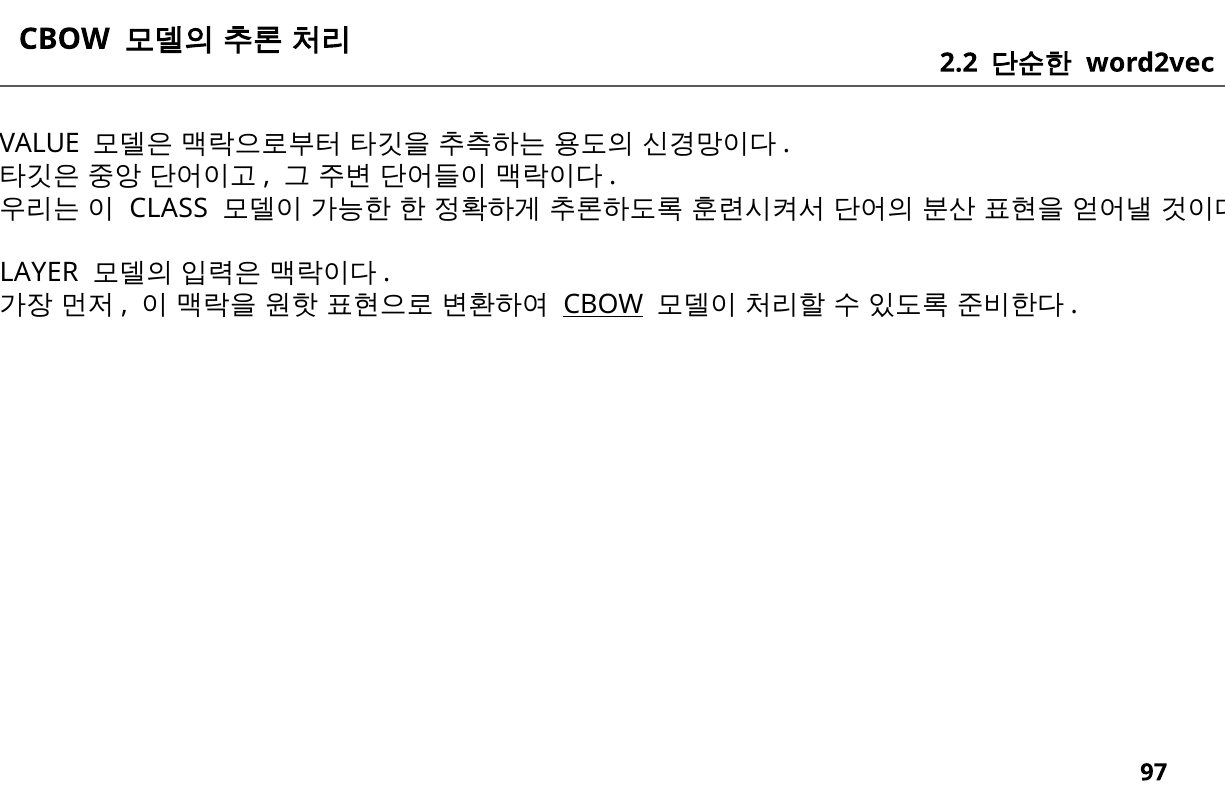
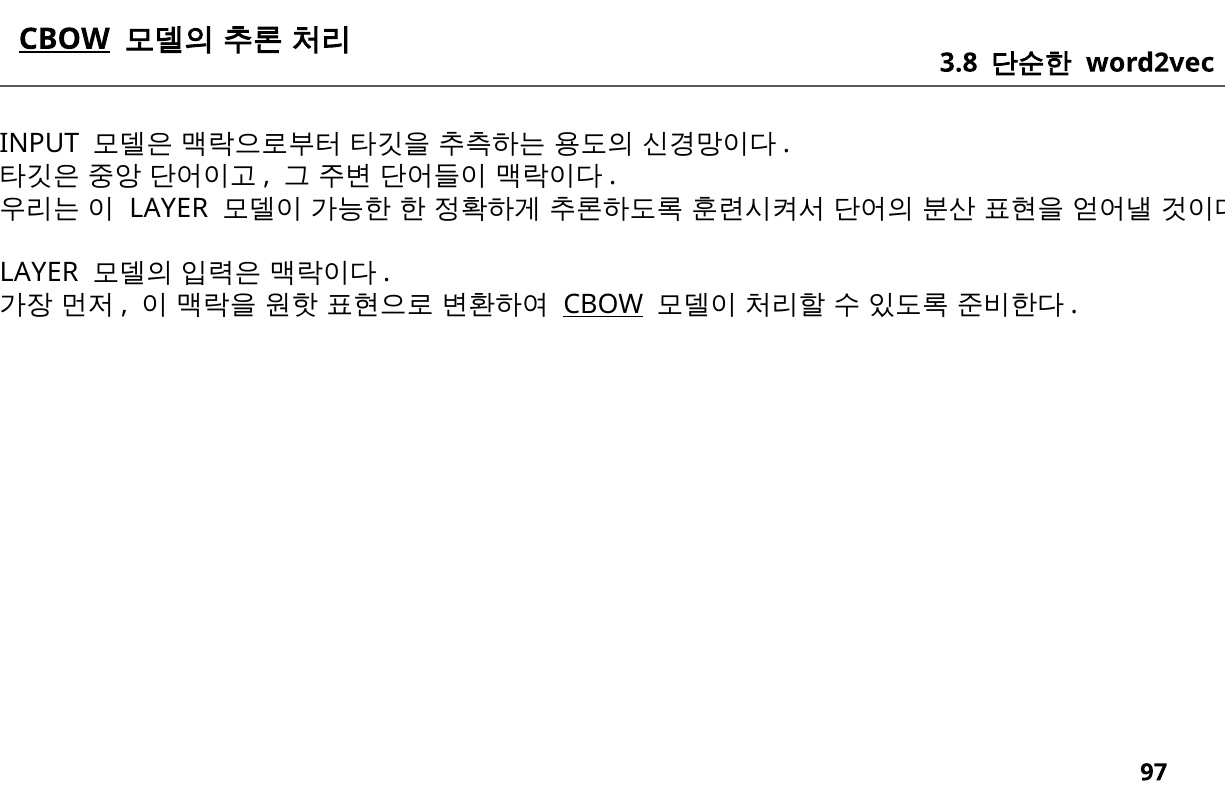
CBOW at (64, 39) underline: none -> present
2.2: 2.2 -> 3.8
VALUE: VALUE -> INPUT
CLASS at (169, 208): CLASS -> LAYER
